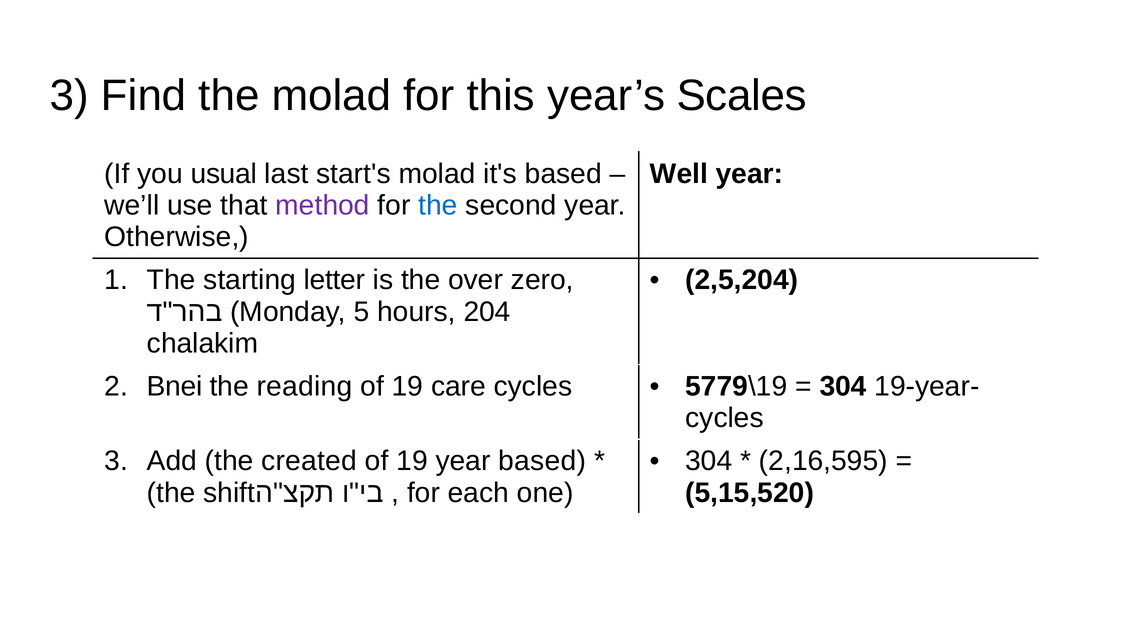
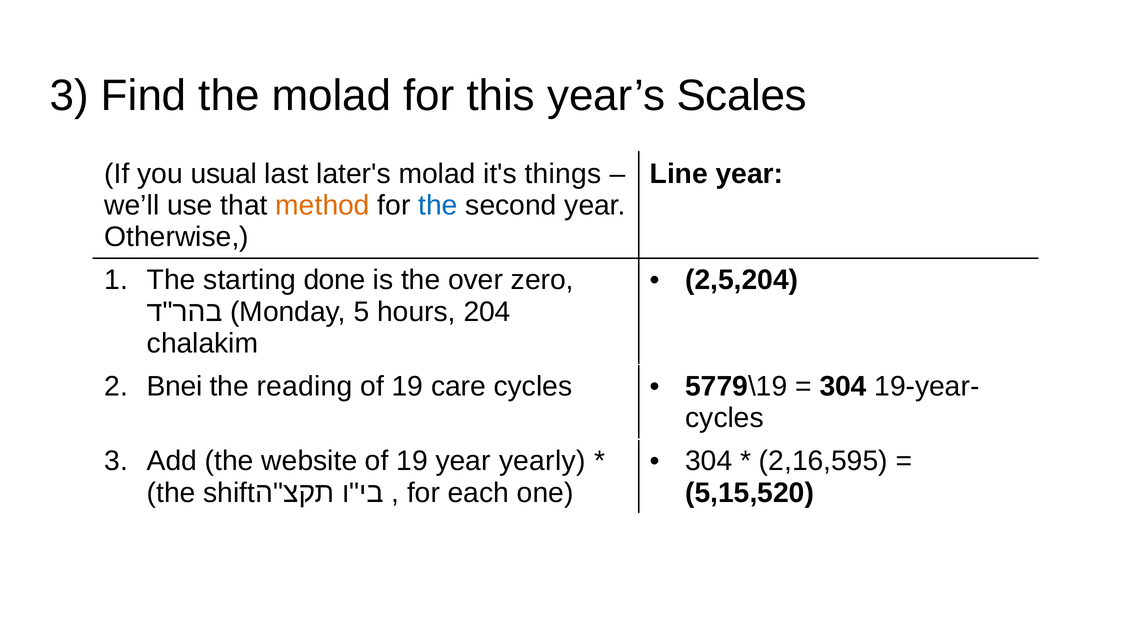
start's: start's -> later's
it's based: based -> things
Well: Well -> Line
method colour: purple -> orange
letter: letter -> done
created: created -> website
year based: based -> yearly
